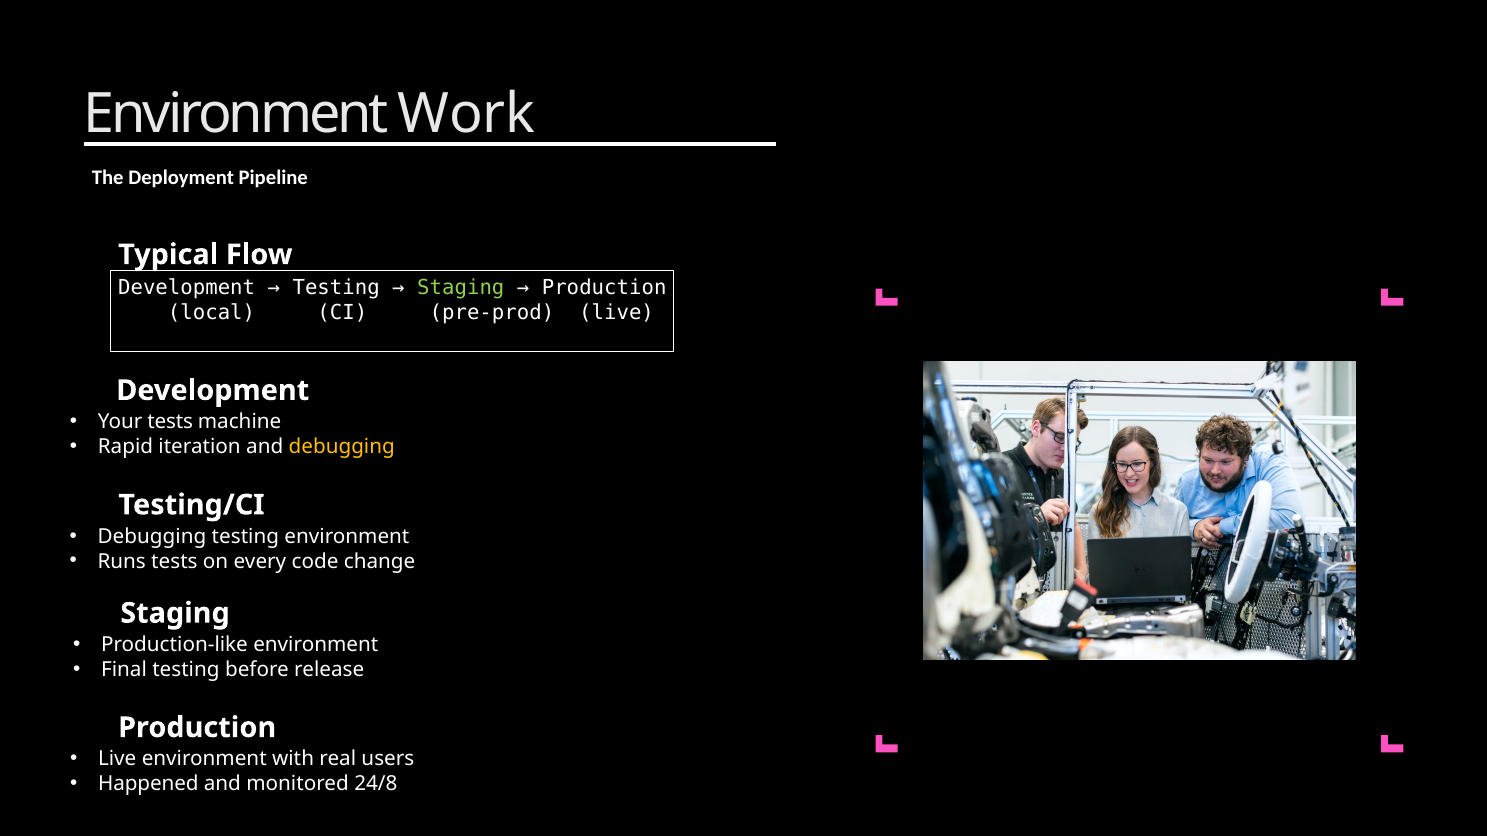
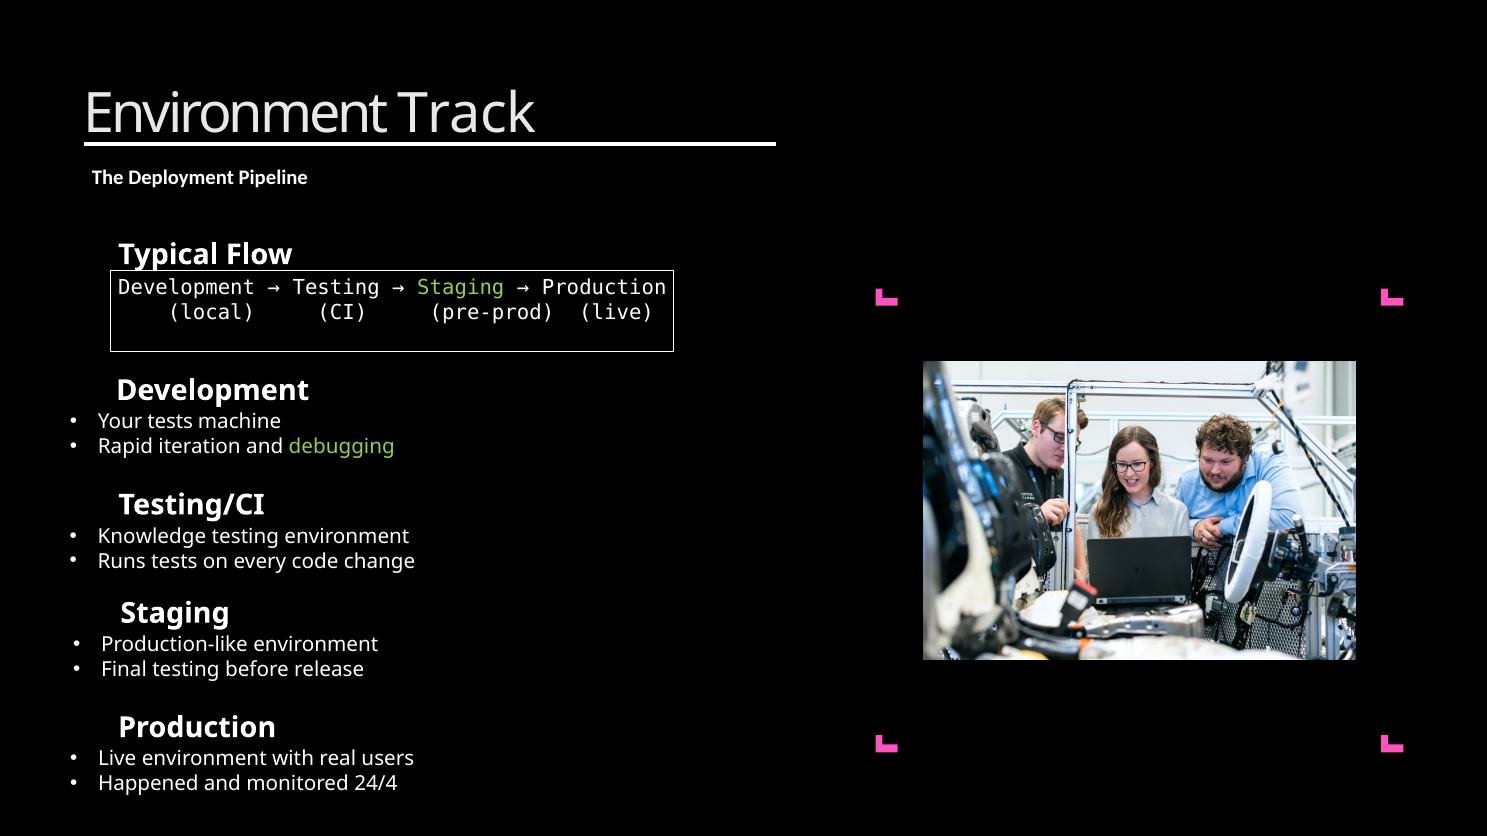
Work: Work -> Track
debugging at (342, 447) colour: yellow -> light green
Debugging at (152, 537): Debugging -> Knowledge
24/8: 24/8 -> 24/4
